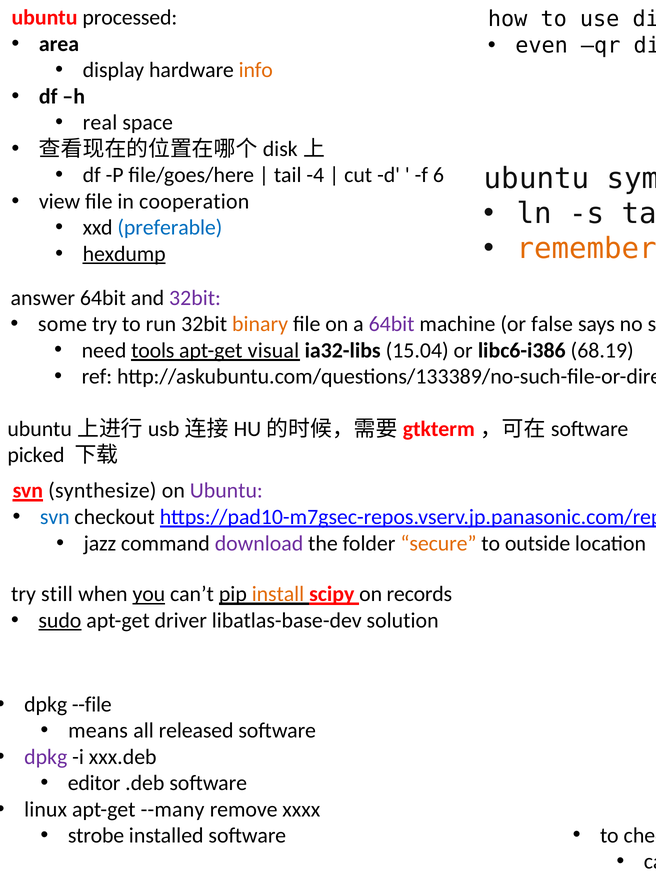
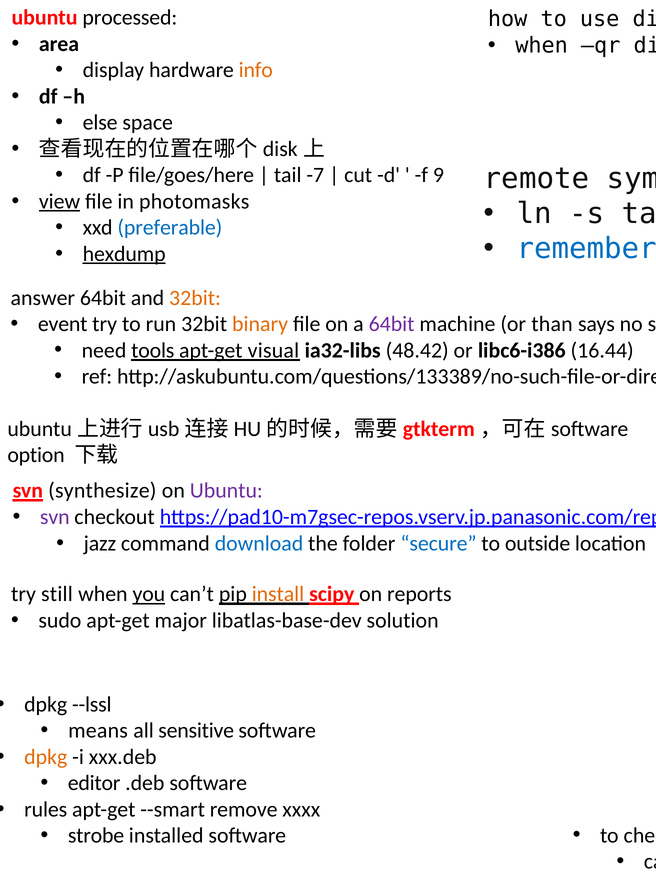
even at (542, 45): even -> when
real: real -> else
-4: -4 -> -7
6: 6 -> 9
ubuntu at (537, 179): ubuntu -> remote
view underline: none -> present
cooperation: cooperation -> photomasks
remember colour: orange -> blue
32bit at (195, 298) colour: purple -> orange
some: some -> event
false: false -> than
15.04: 15.04 -> 48.42
68.19: 68.19 -> 16.44
picked: picked -> option
svn at (55, 517) colour: blue -> purple
download colour: purple -> blue
secure colour: orange -> blue
records: records -> reports
sudo underline: present -> none
driver: driver -> major
--file: --file -> --lssl
released: released -> sensitive
dpkg at (46, 757) colour: purple -> orange
linux: linux -> rules
--many: --many -> --smart
